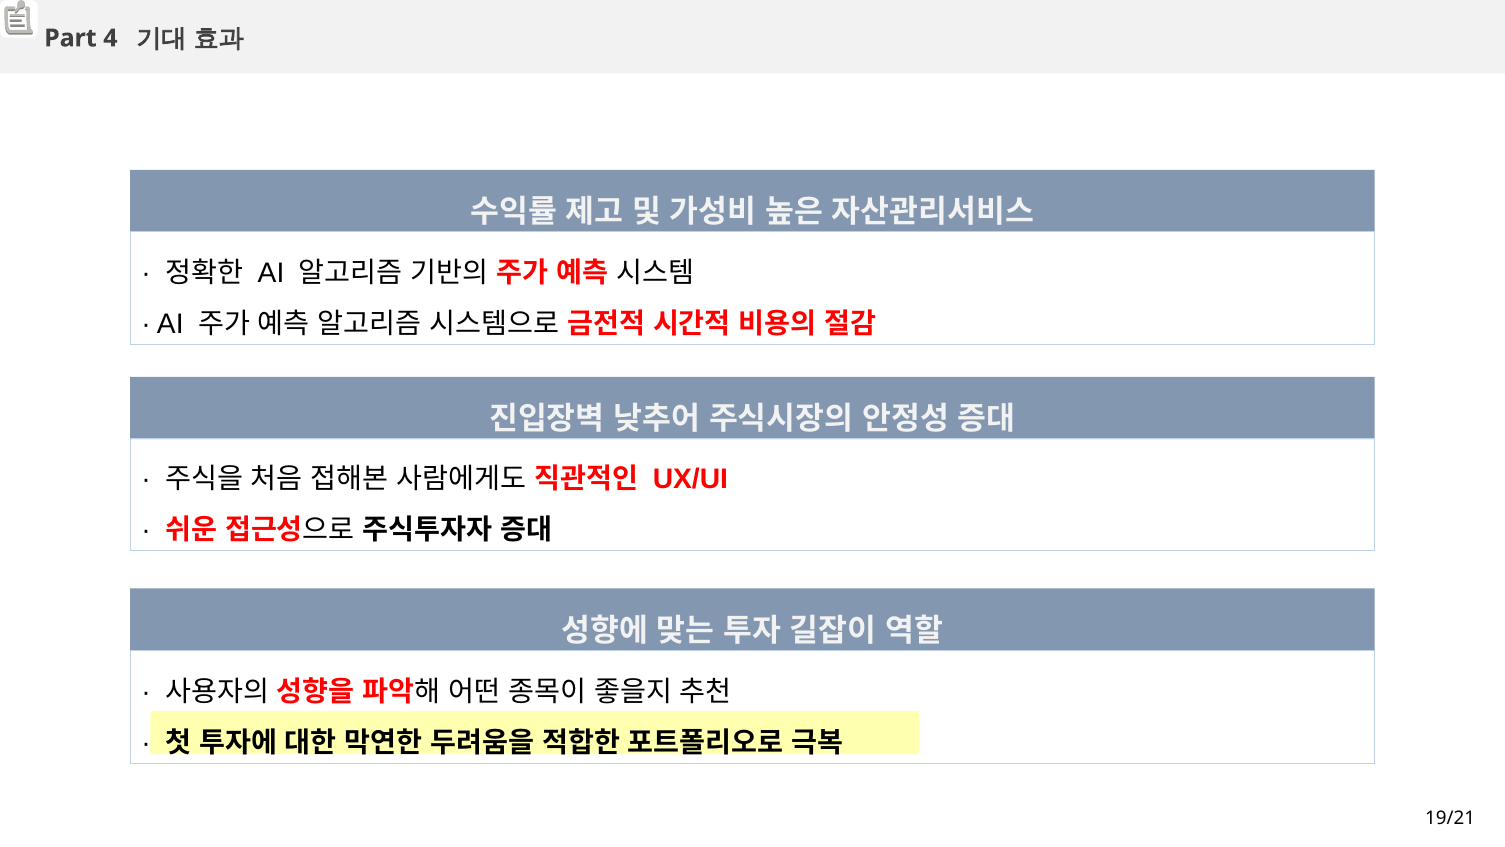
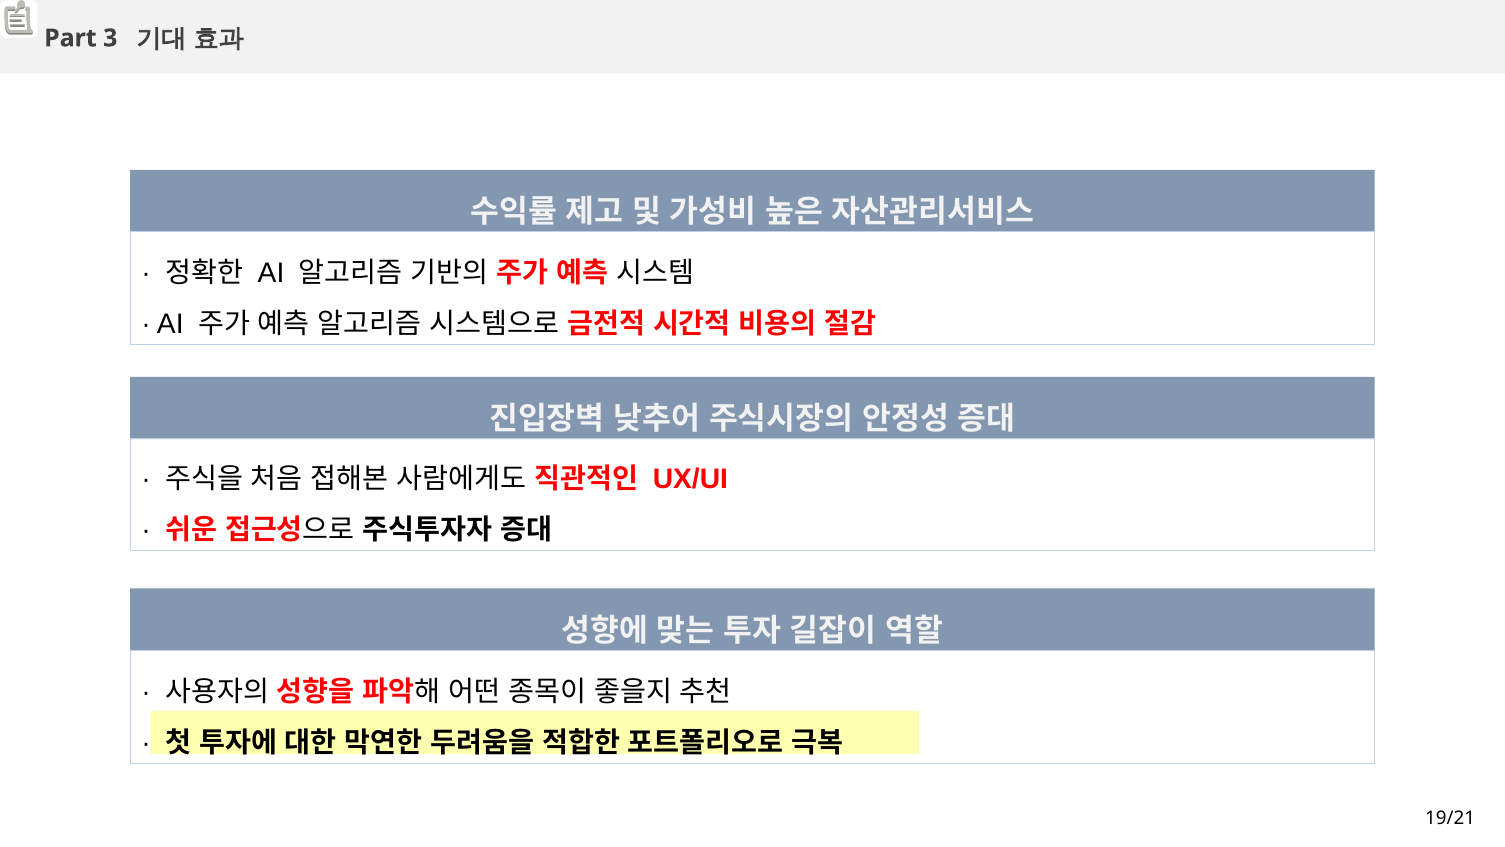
4: 4 -> 3
